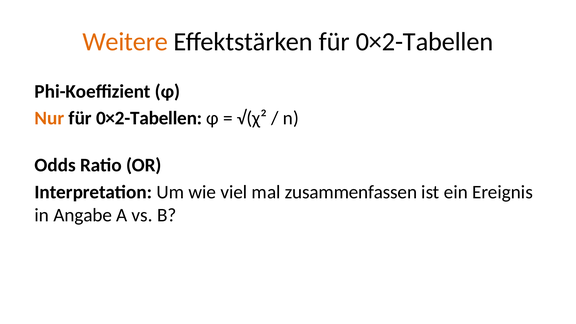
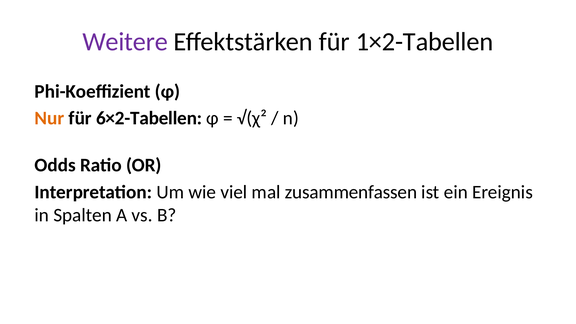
Weitere colour: orange -> purple
Effektstärken für 0×2-Tabellen: 0×2-Tabellen -> 1×2-Tabellen
0×2-Tabellen at (149, 118): 0×2-Tabellen -> 6×2-Tabellen
Angabe: Angabe -> Spalten
